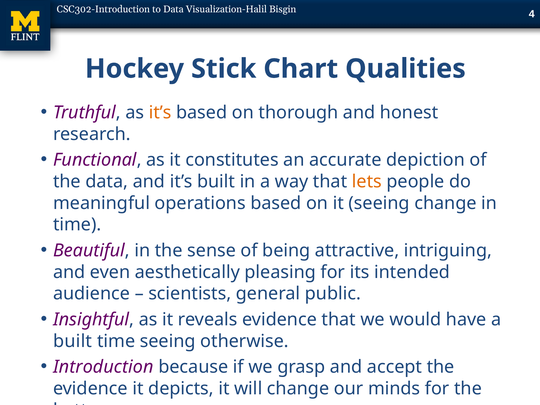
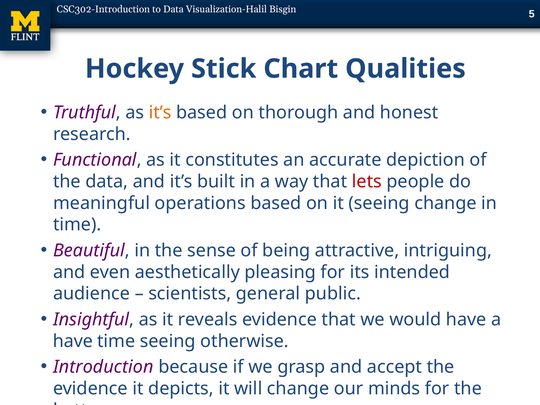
4: 4 -> 5
lets colour: orange -> red
built at (73, 341): built -> have
